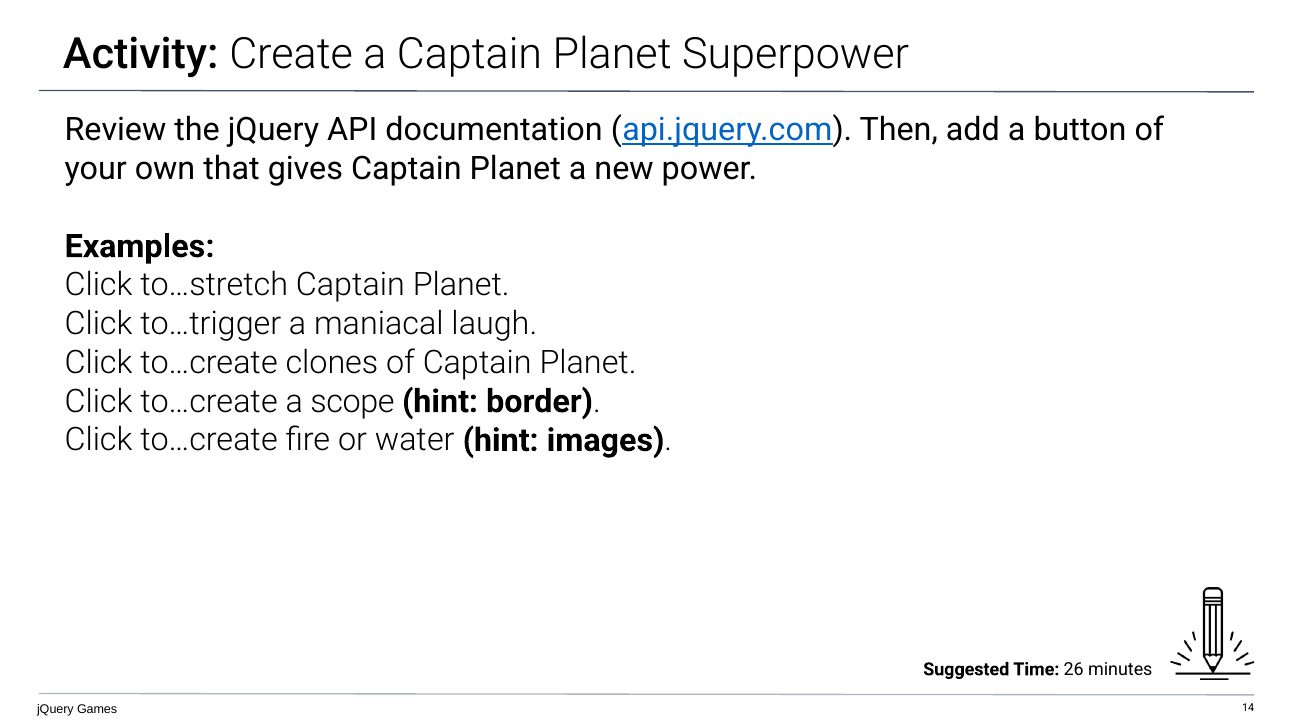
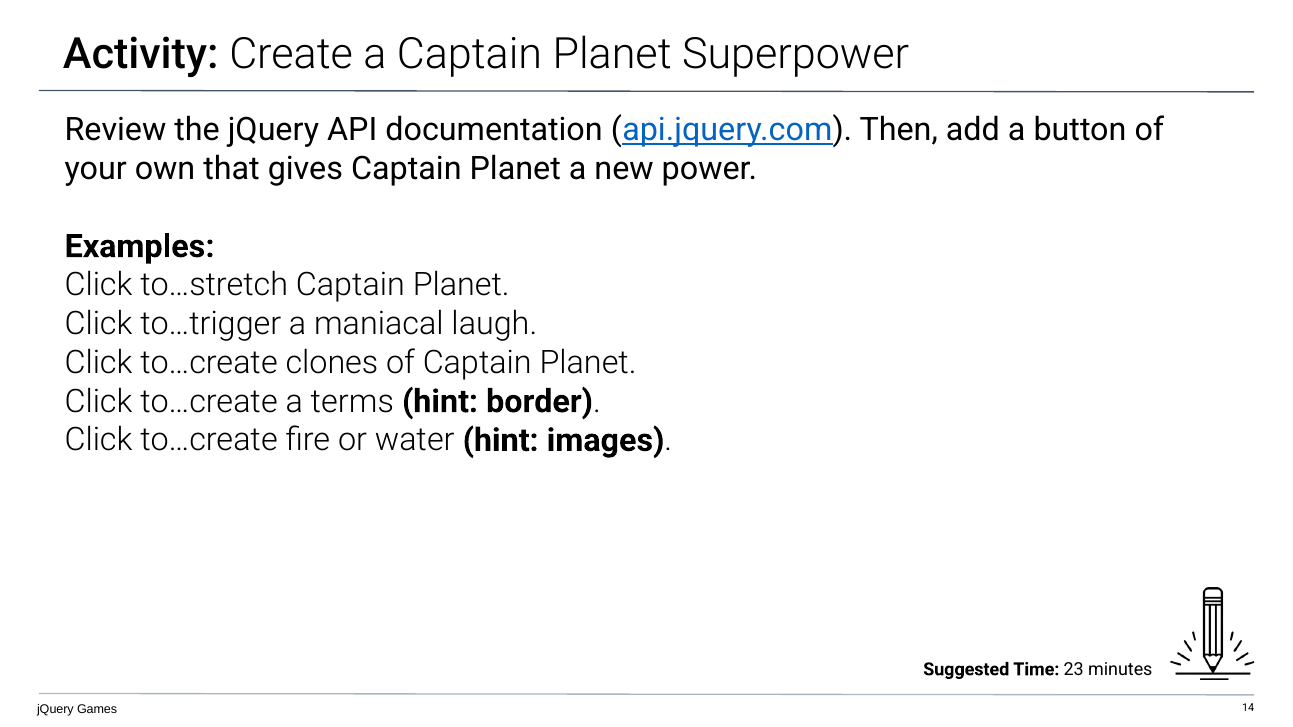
scope: scope -> terms
26: 26 -> 23
